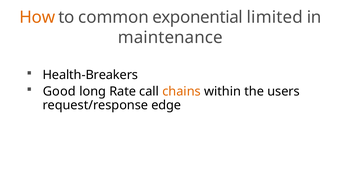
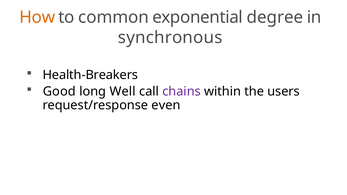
limited: limited -> degree
maintenance: maintenance -> synchronous
Rate: Rate -> Well
chains colour: orange -> purple
edge: edge -> even
